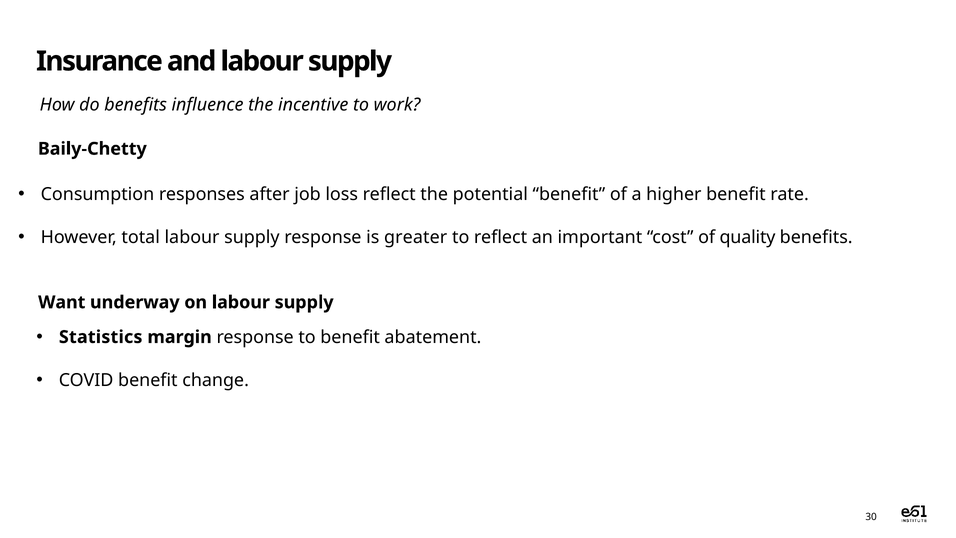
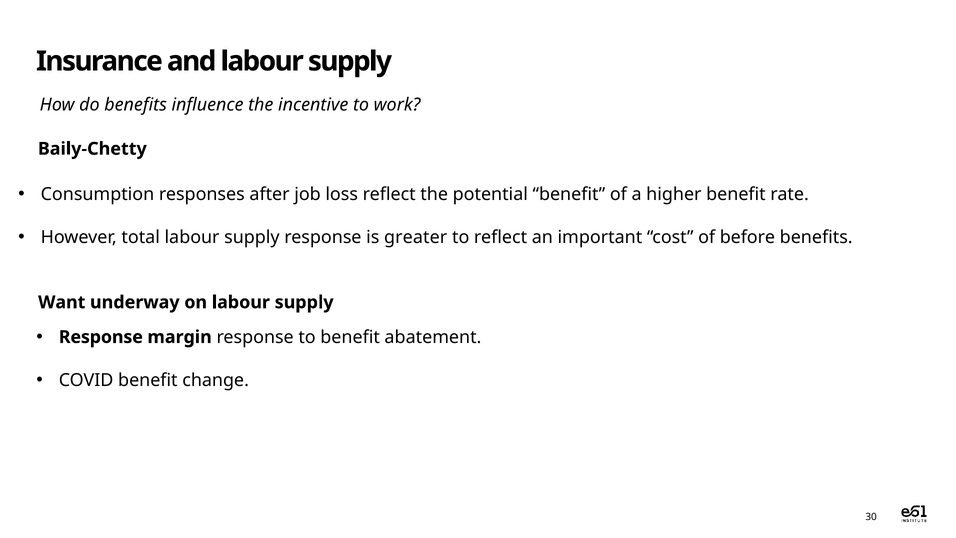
quality: quality -> before
Statistics at (101, 337): Statistics -> Response
